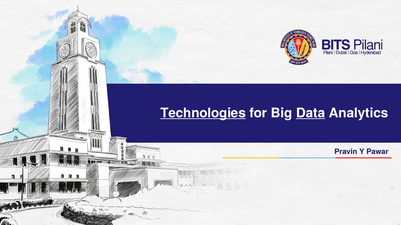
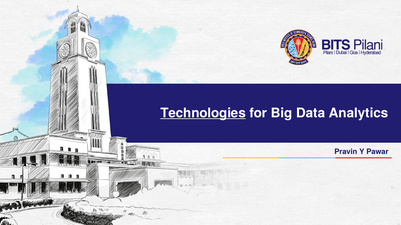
Data underline: present -> none
